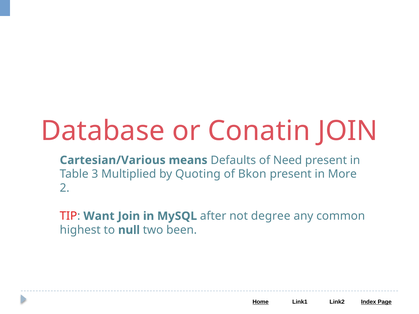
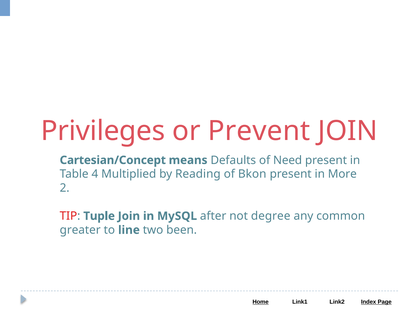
Database: Database -> Privileges
Conatin: Conatin -> Prevent
Cartesian/Various: Cartesian/Various -> Cartesian/Concept
3: 3 -> 4
Quoting: Quoting -> Reading
Want: Want -> Tuple
highest: highest -> greater
null: null -> line
